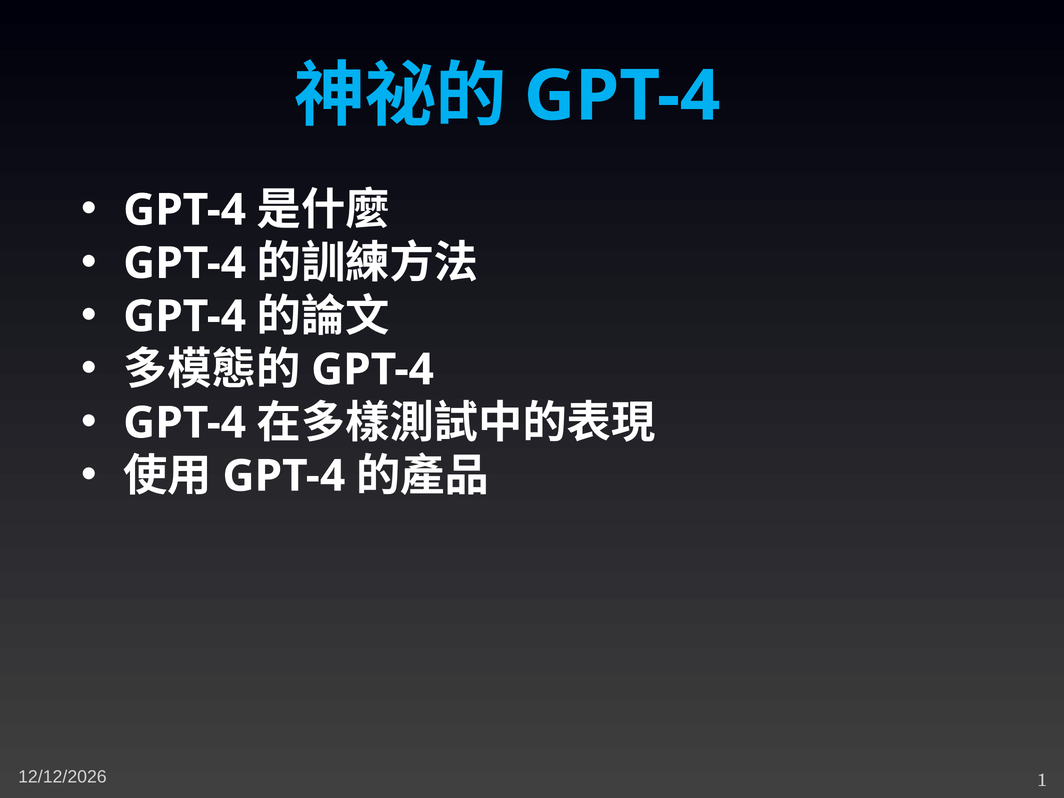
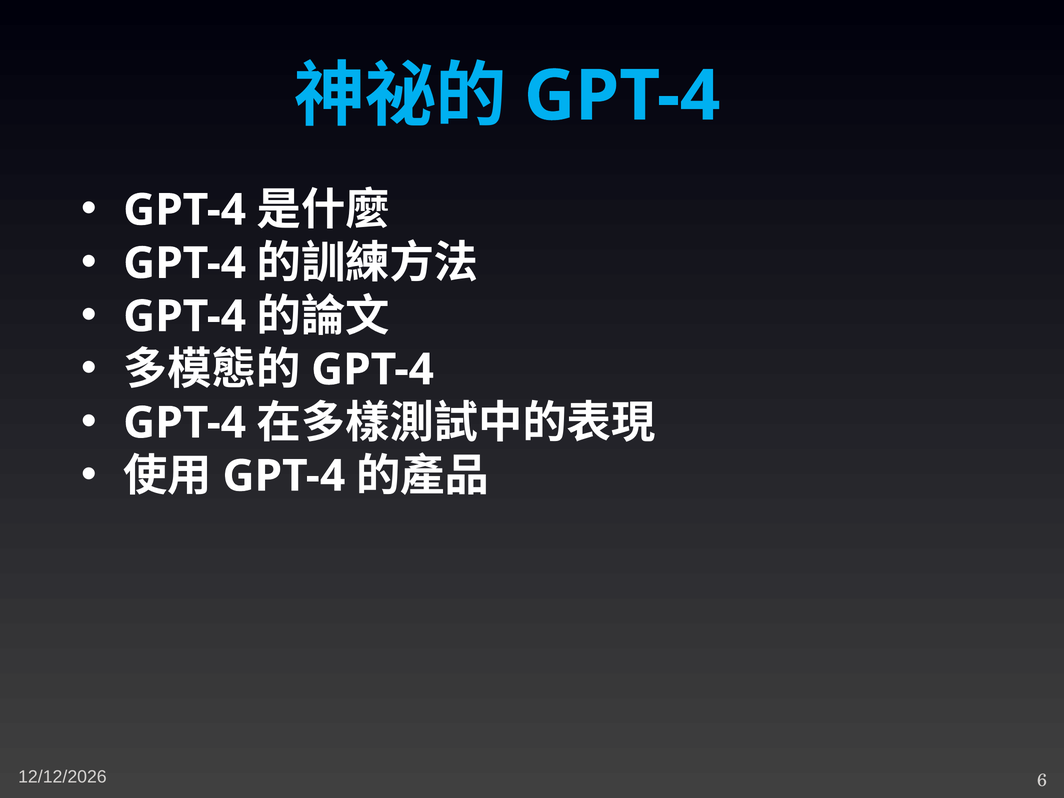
1: 1 -> 6
